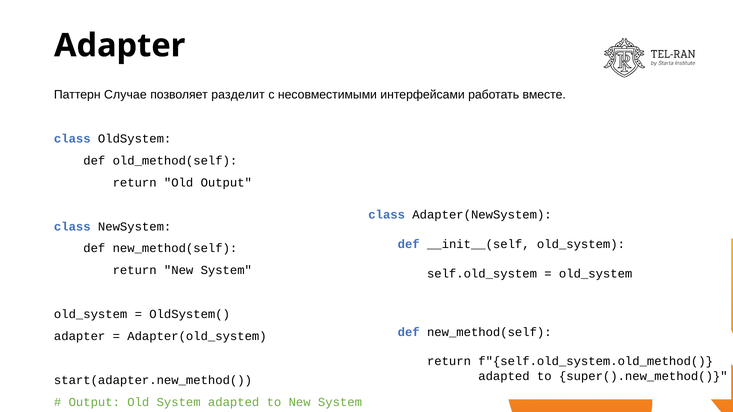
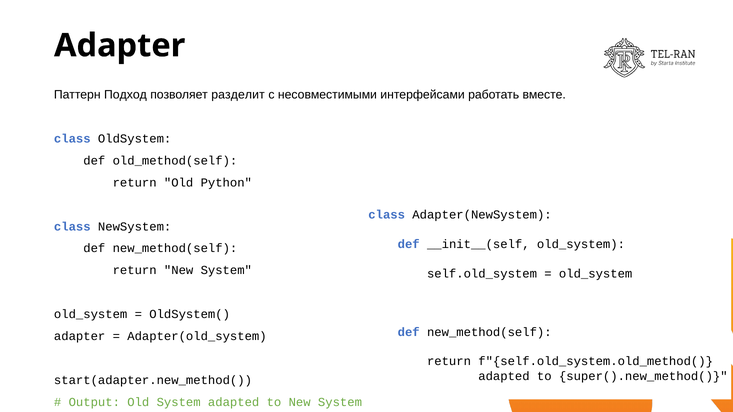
Случае: Случае -> Подход
Old Output: Output -> Python
